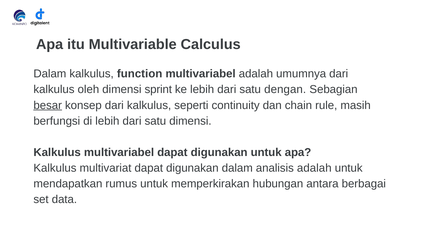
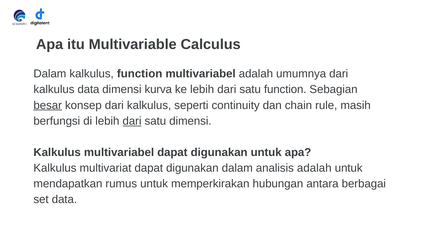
kalkulus oleh: oleh -> data
sprint: sprint -> kurva
satu dengan: dengan -> function
dari at (132, 121) underline: none -> present
